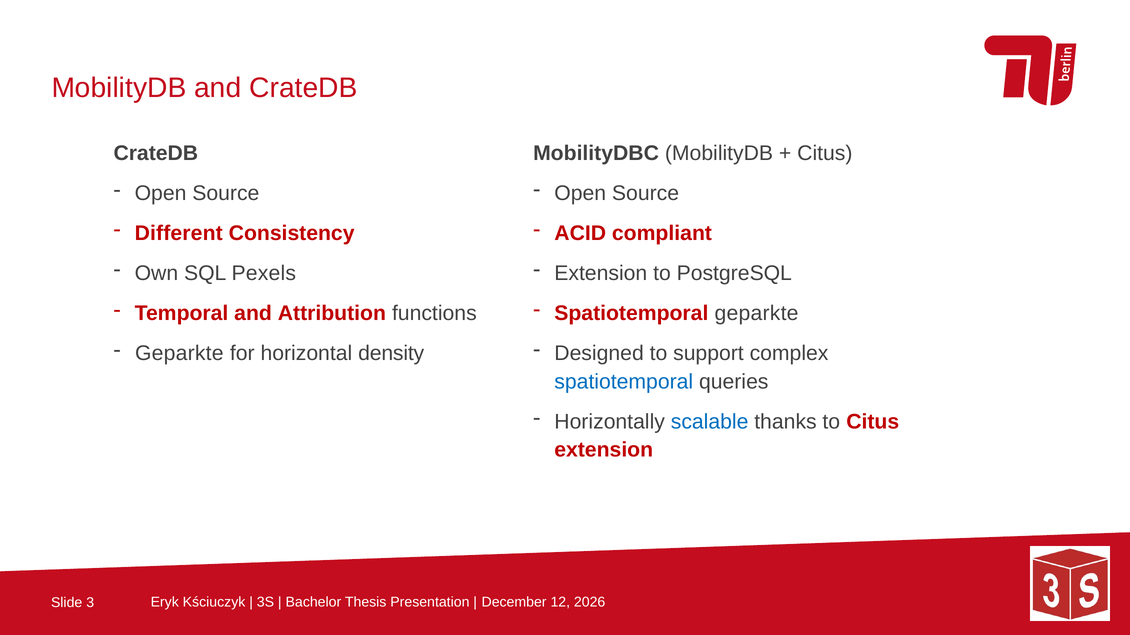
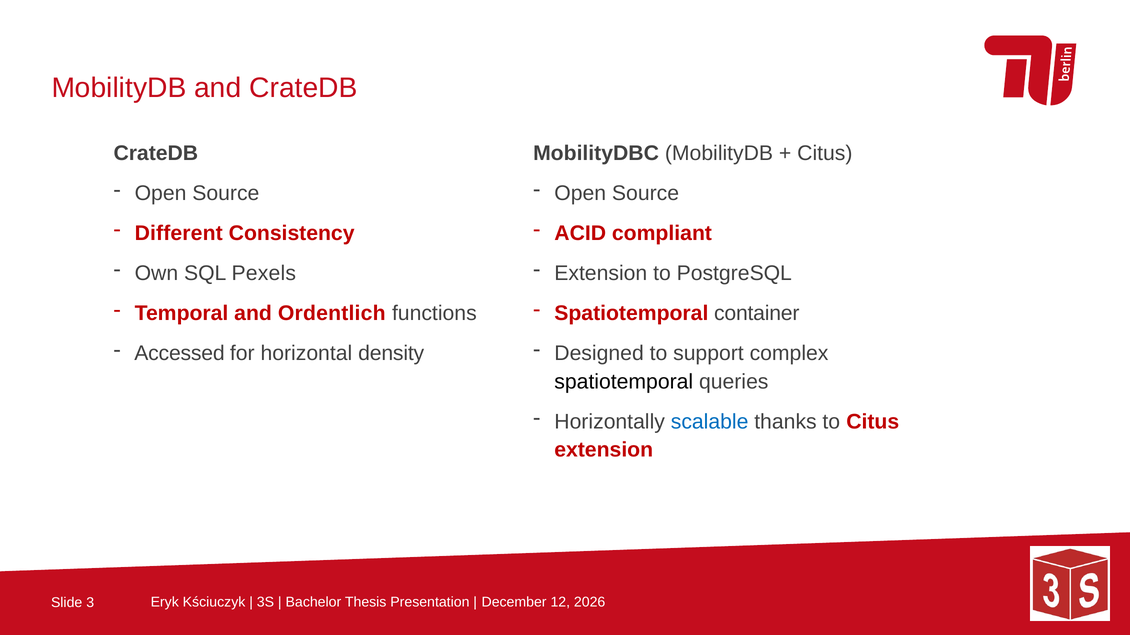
Attribution: Attribution -> Ordentlich
Spatiotemporal geparkte: geparkte -> container
Geparkte at (179, 354): Geparkte -> Accessed
spatiotemporal at (624, 382) colour: blue -> black
